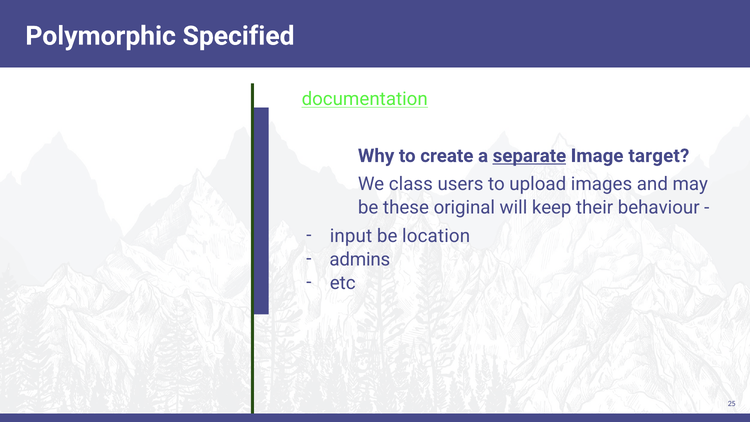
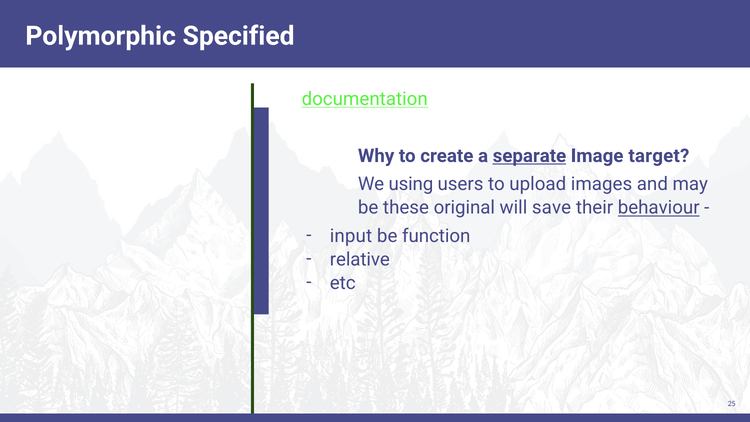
class: class -> using
keep: keep -> save
behaviour underline: none -> present
location: location -> function
admins: admins -> relative
